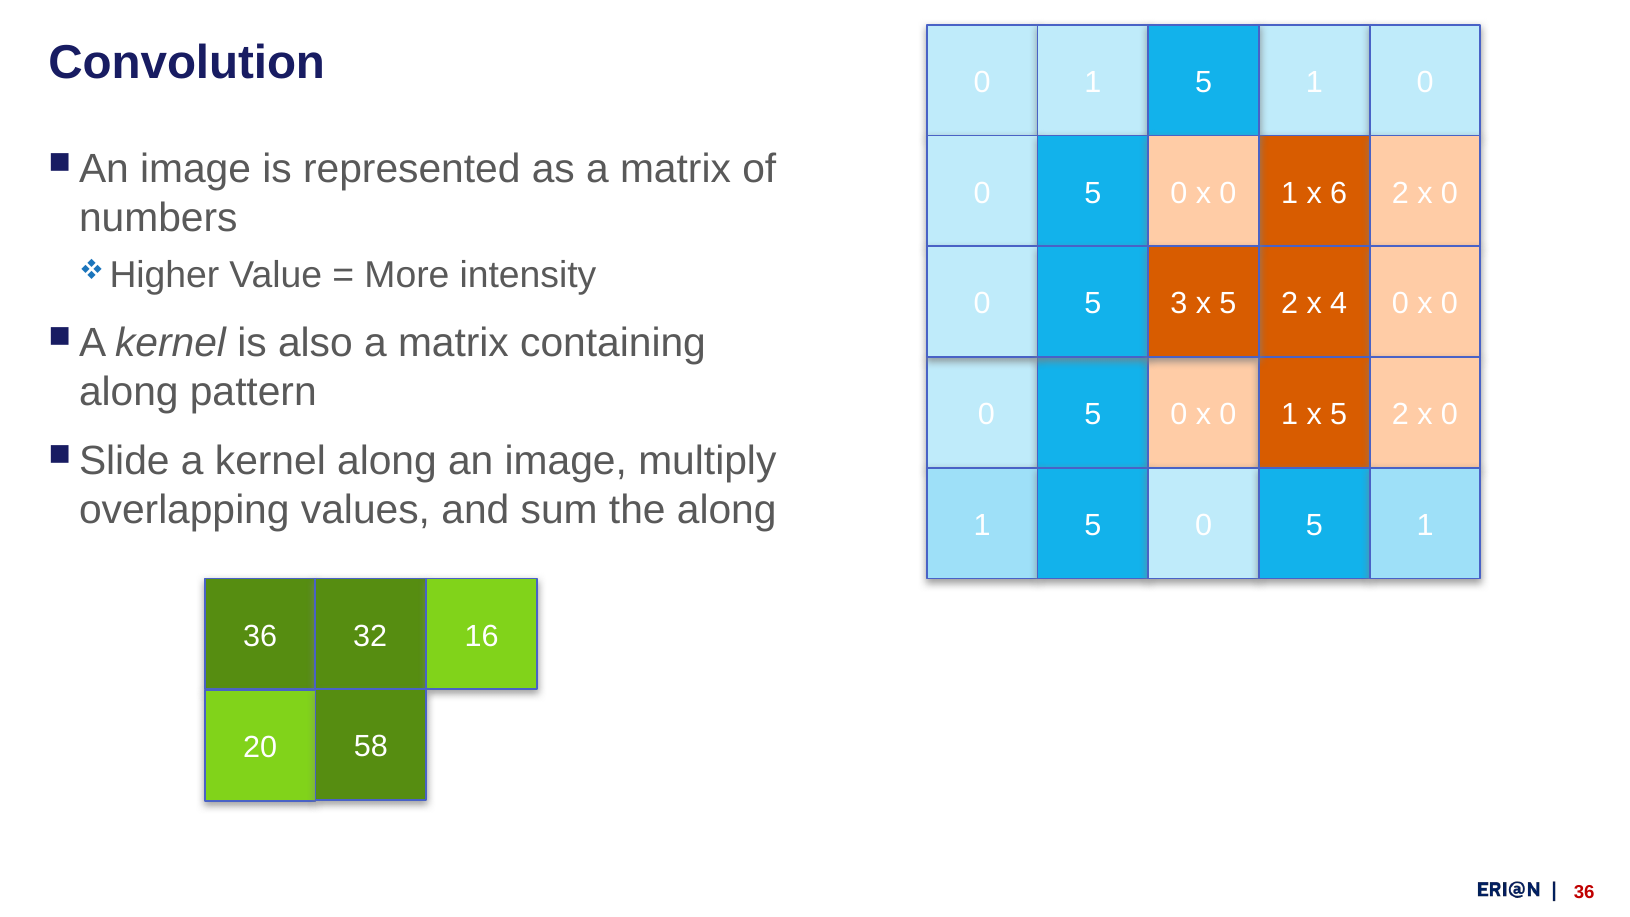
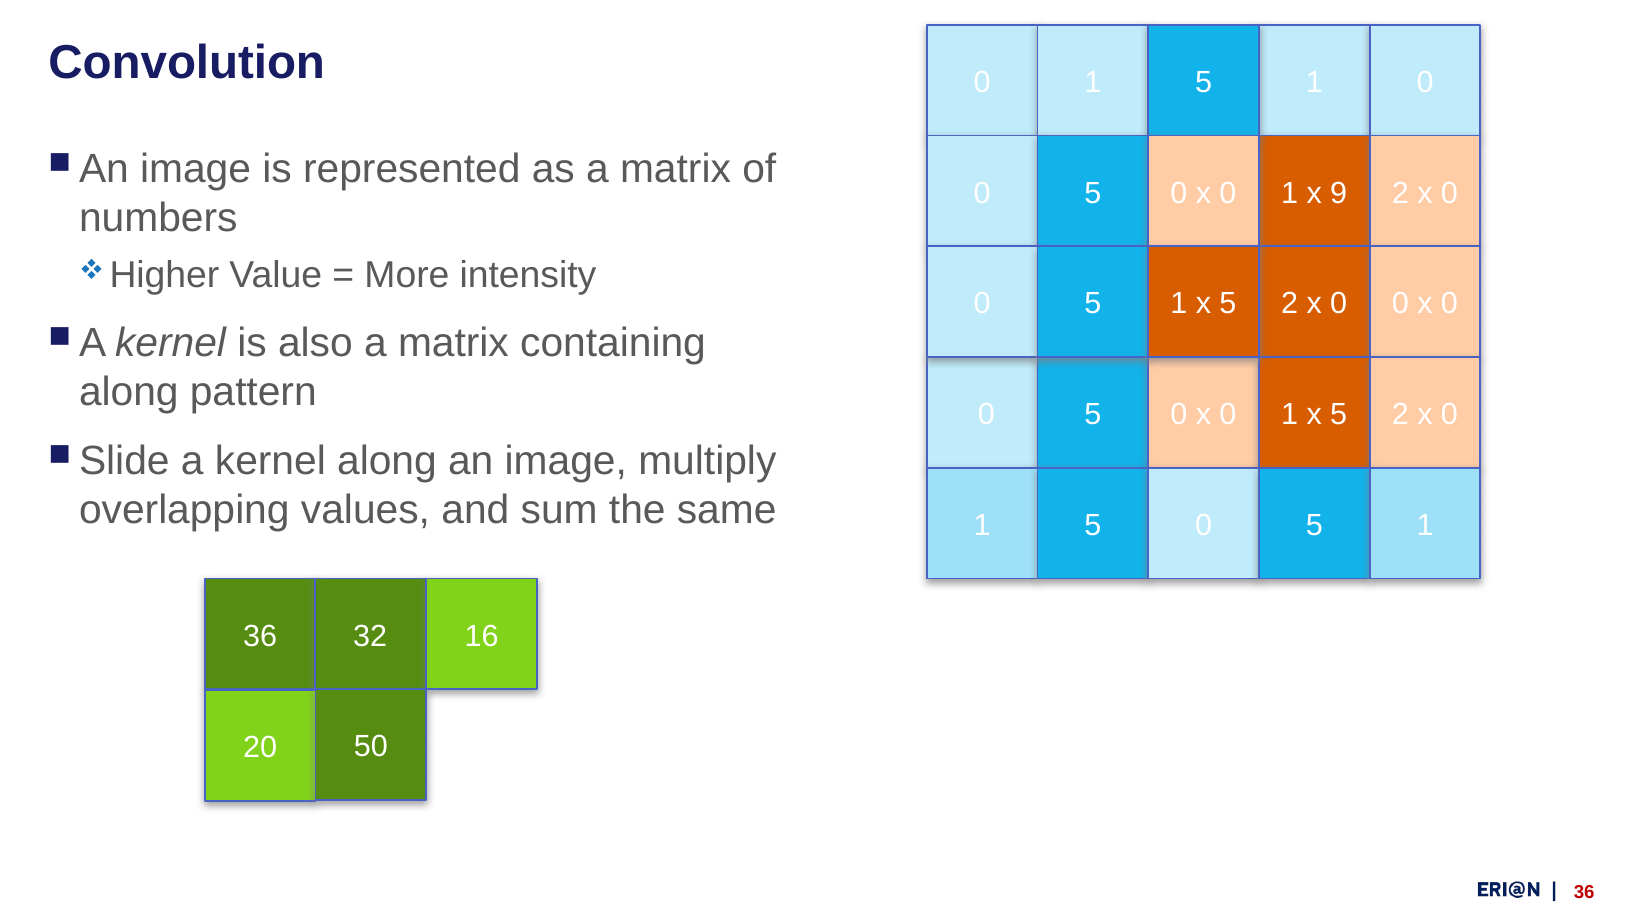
6: 6 -> 9
3 at (1179, 304): 3 -> 1
4 at (1339, 304): 4 -> 0
the along: along -> same
58: 58 -> 50
